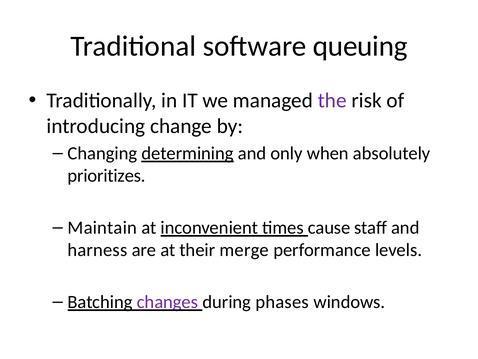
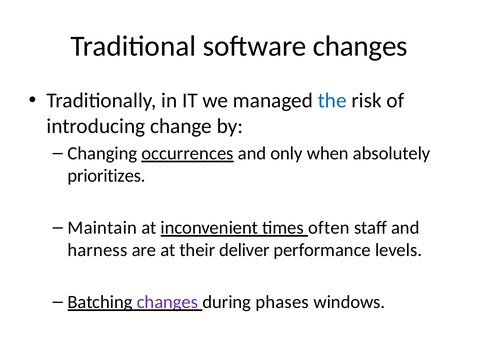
software queuing: queuing -> changes
the colour: purple -> blue
determining: determining -> occurrences
cause: cause -> often
merge: merge -> deliver
